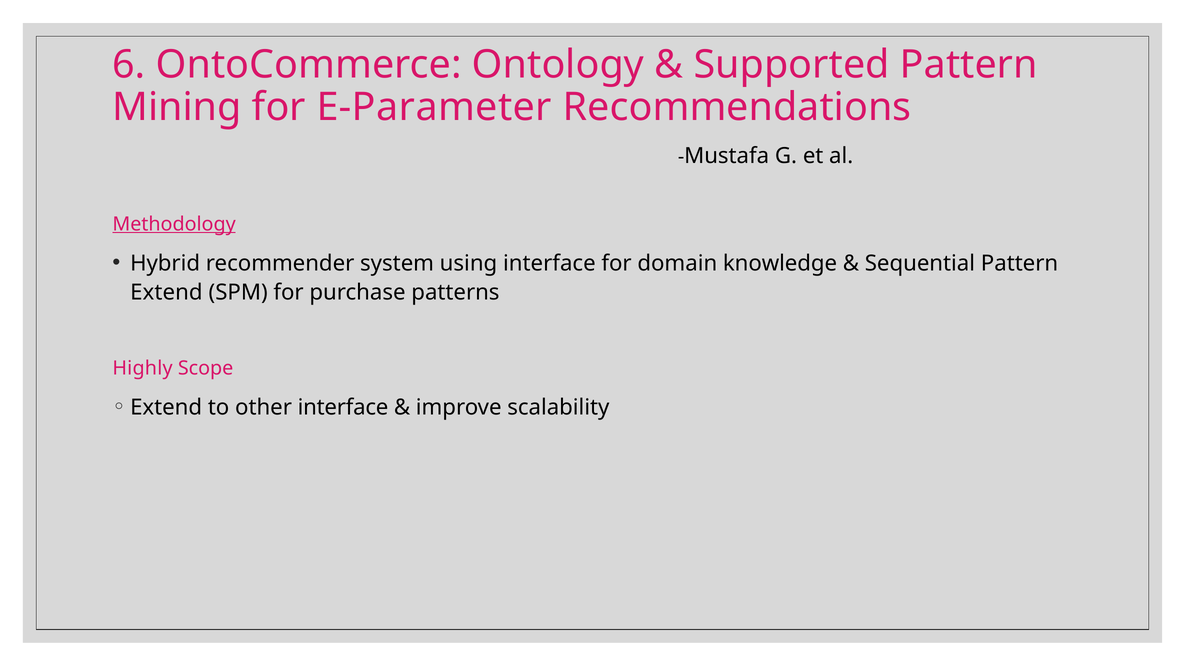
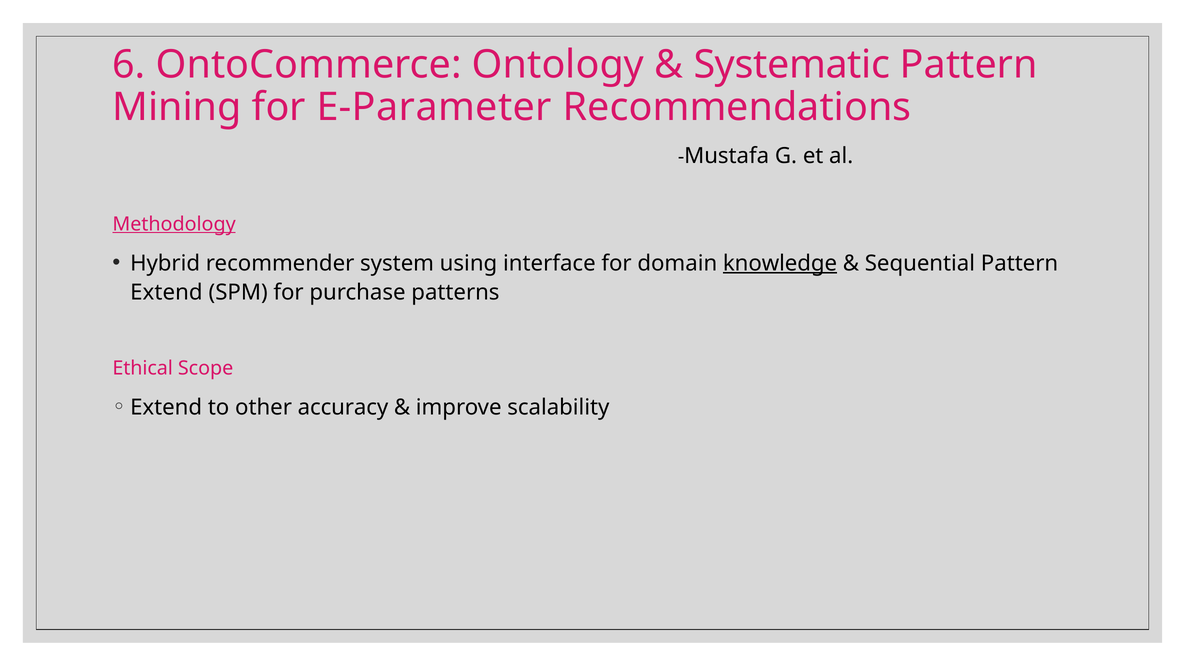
Supported: Supported -> Systematic
knowledge underline: none -> present
Highly: Highly -> Ethical
other interface: interface -> accuracy
